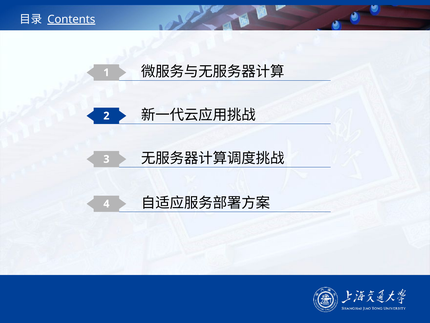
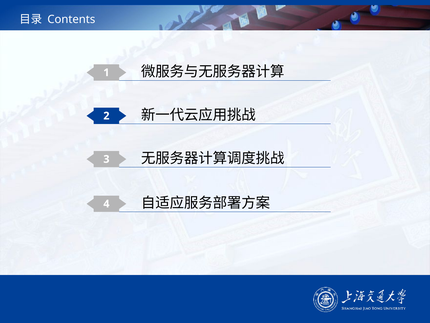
Contents underline: present -> none
